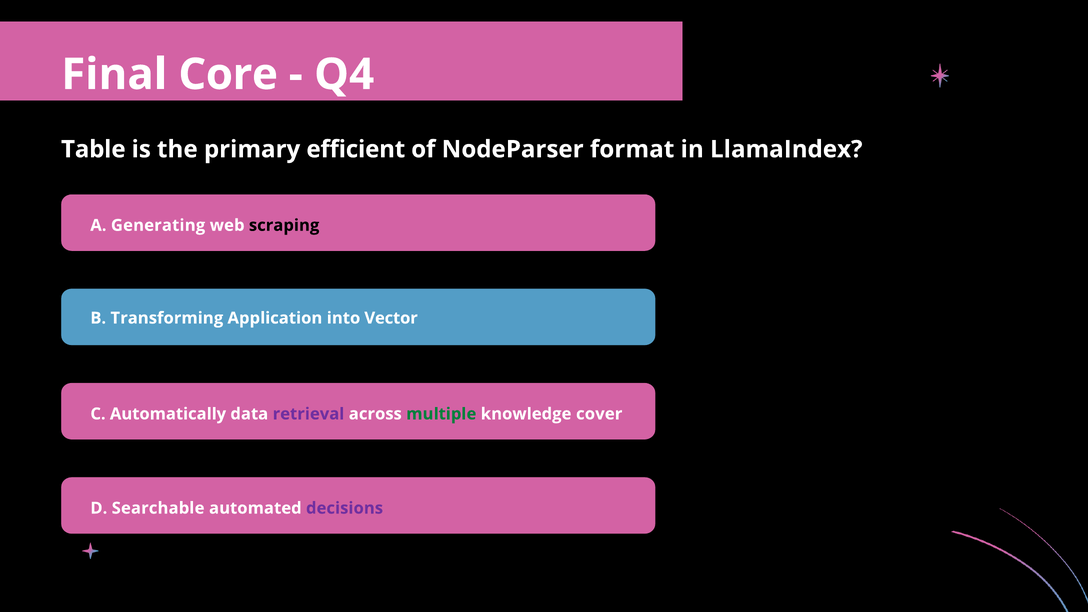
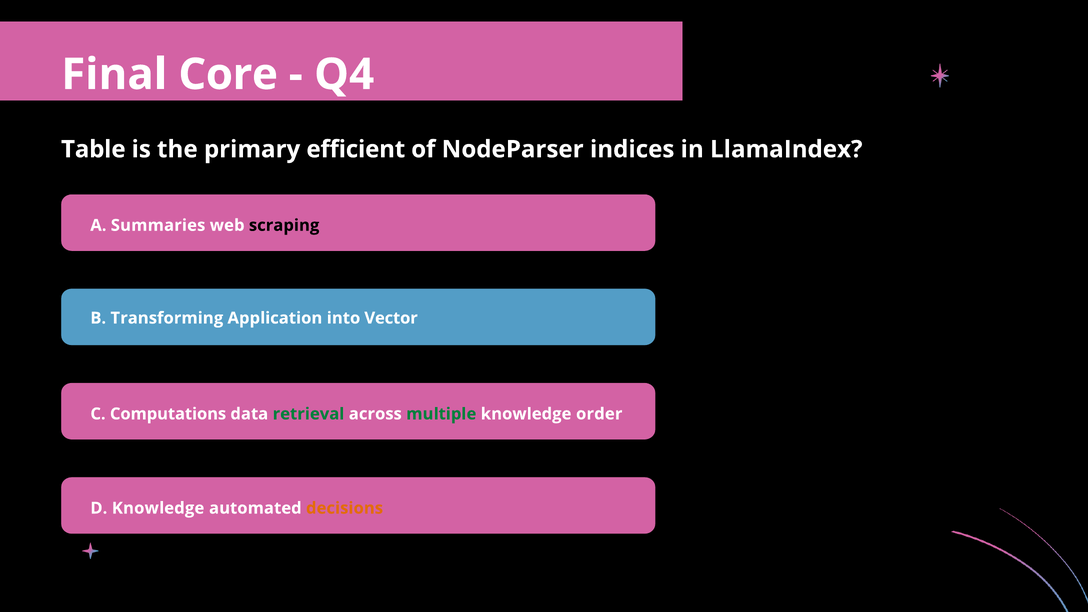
format: format -> indices
Generating: Generating -> Summaries
Automatically: Automatically -> Computations
retrieval colour: purple -> green
cover: cover -> order
D Searchable: Searchable -> Knowledge
decisions colour: purple -> orange
